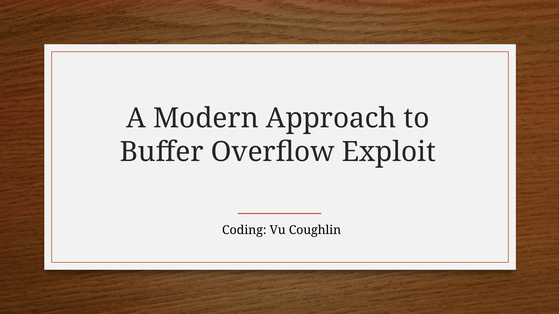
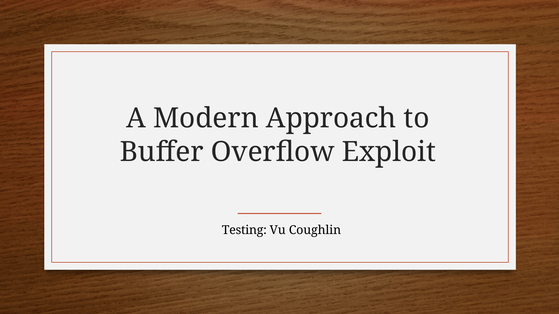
Coding: Coding -> Testing
